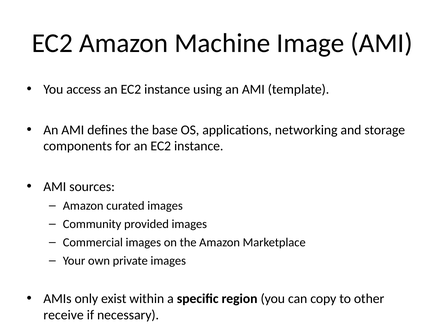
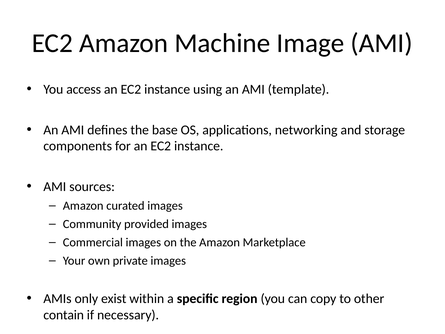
receive: receive -> contain
